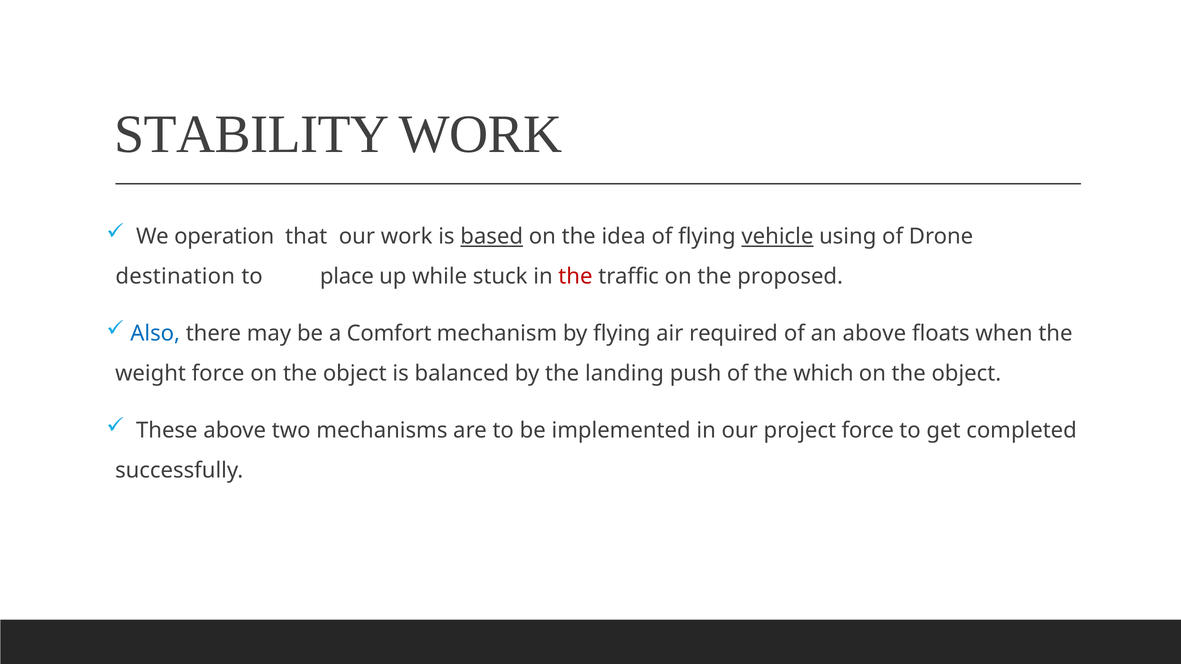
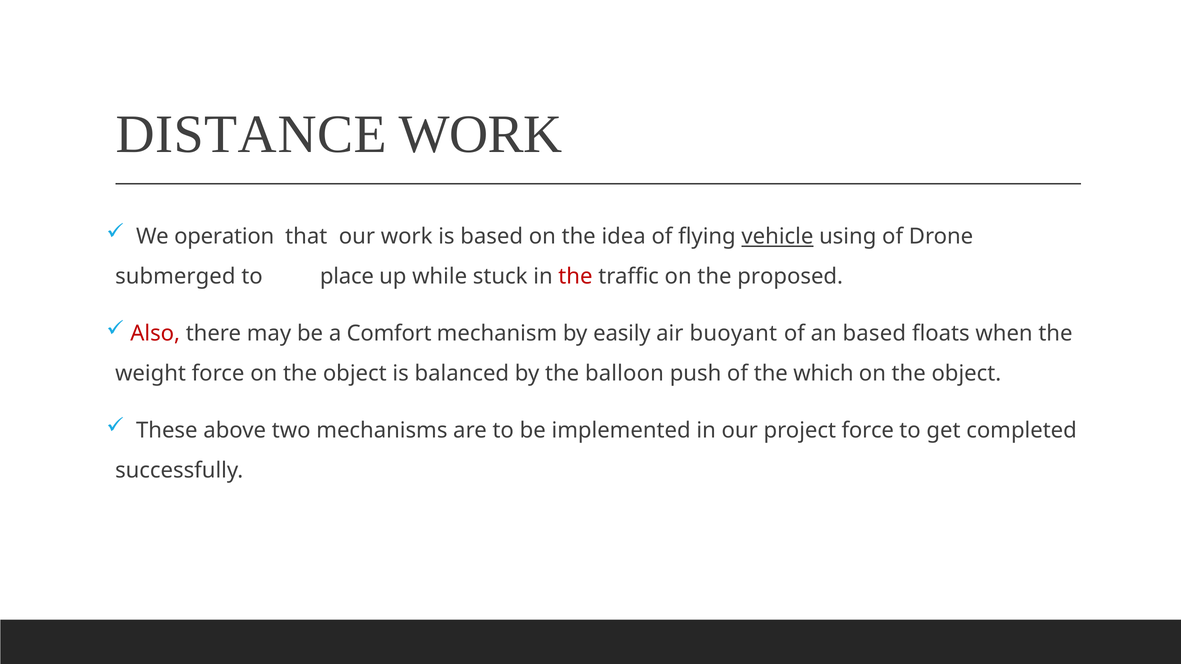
STABILITY: STABILITY -> DISTANCE
based at (492, 237) underline: present -> none
destination: destination -> submerged
Also colour: blue -> red
by flying: flying -> easily
required: required -> buoyant
an above: above -> based
landing: landing -> balloon
